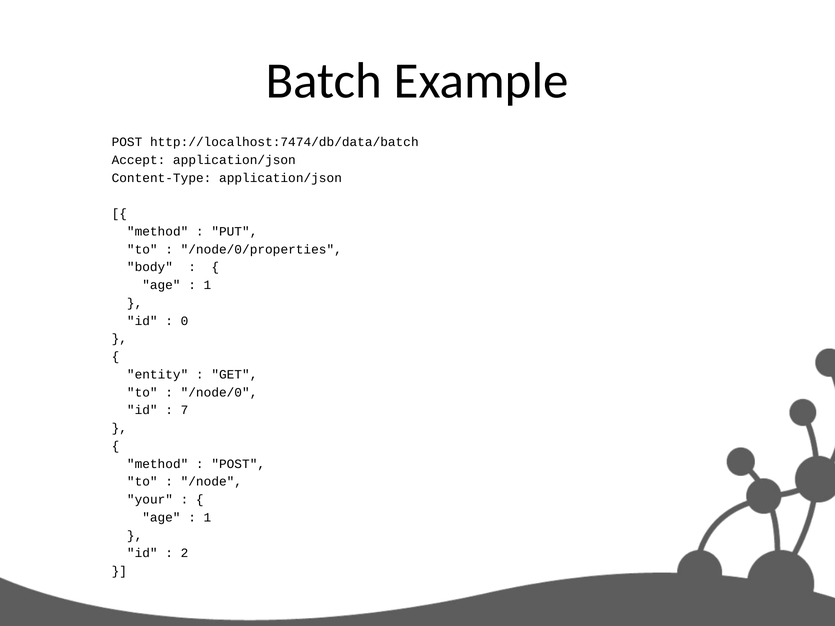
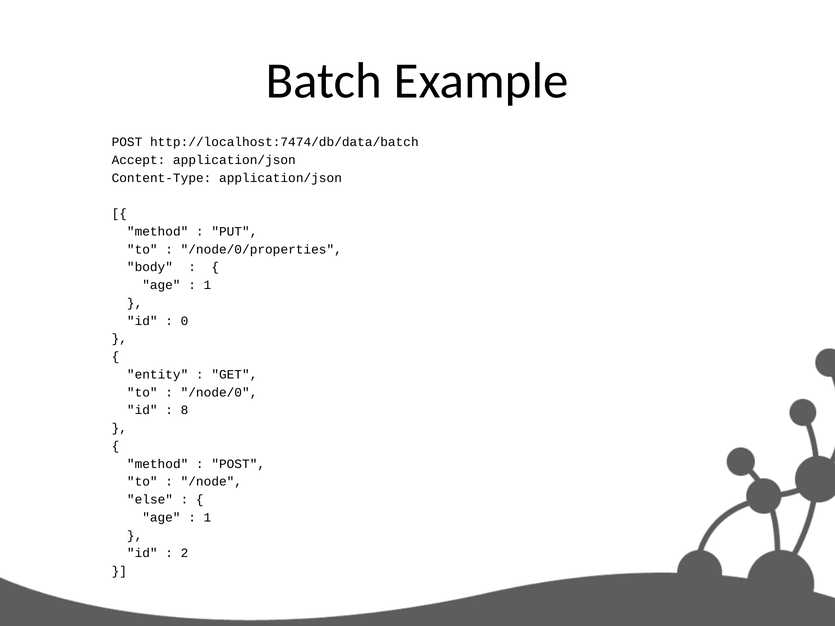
7: 7 -> 8
your: your -> else
